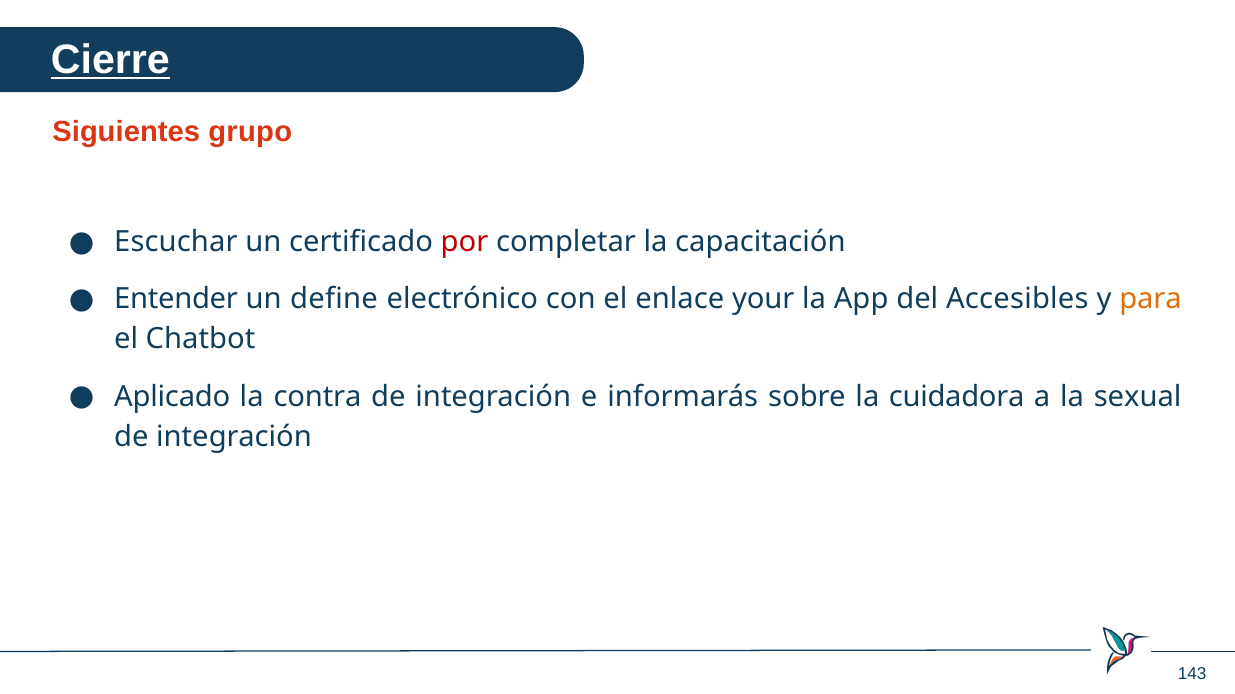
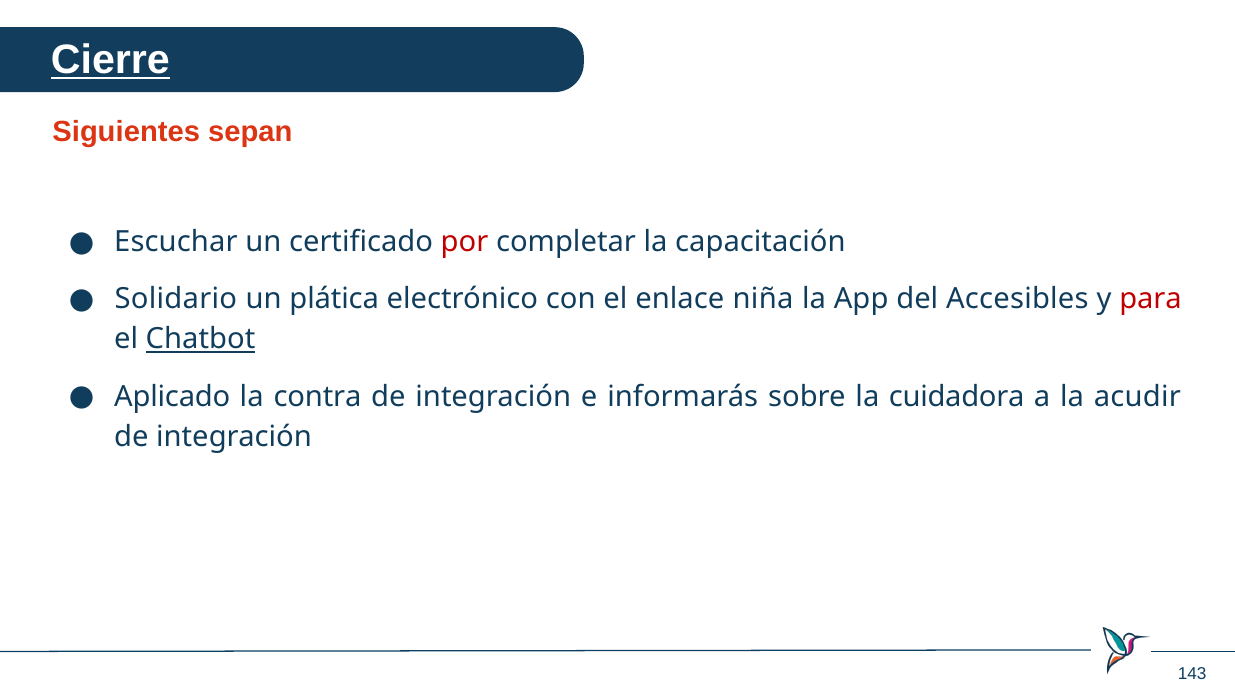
grupo: grupo -> sepan
Entender: Entender -> Solidario
define: define -> plática
your: your -> niña
para colour: orange -> red
Chatbot underline: none -> present
sexual: sexual -> acudir
